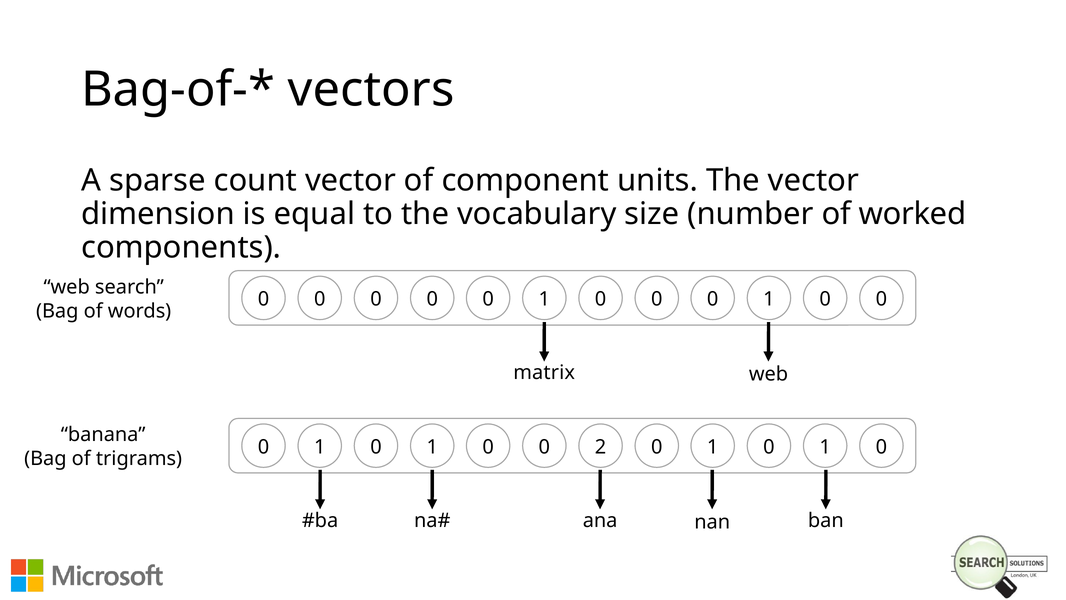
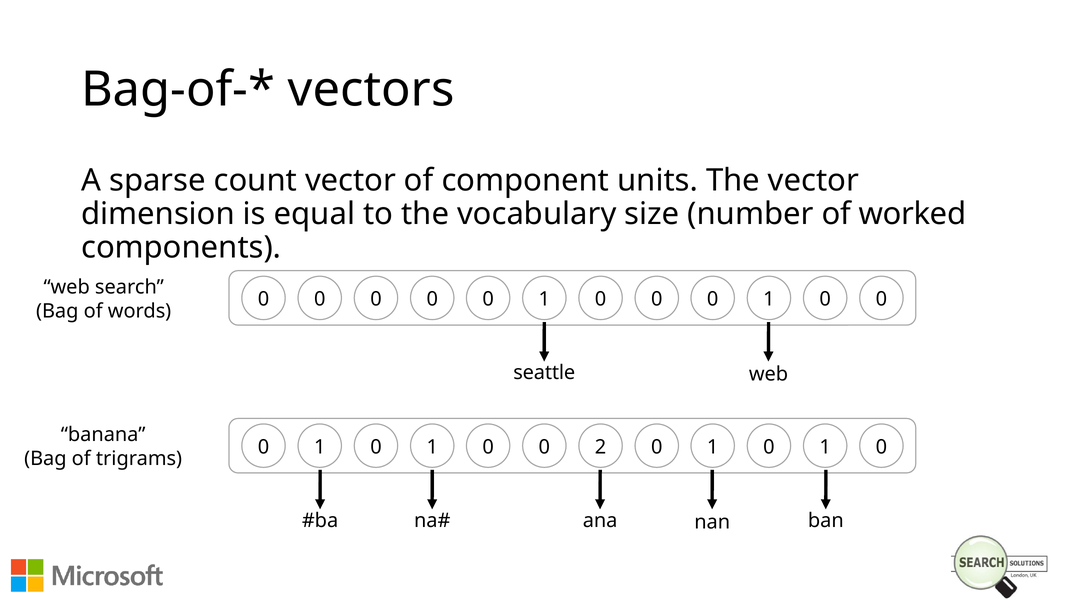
matrix: matrix -> seattle
